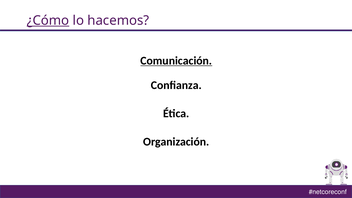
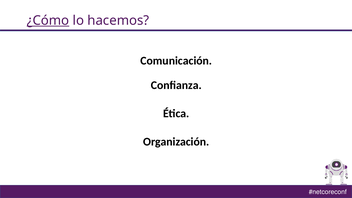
Comunicación underline: present -> none
